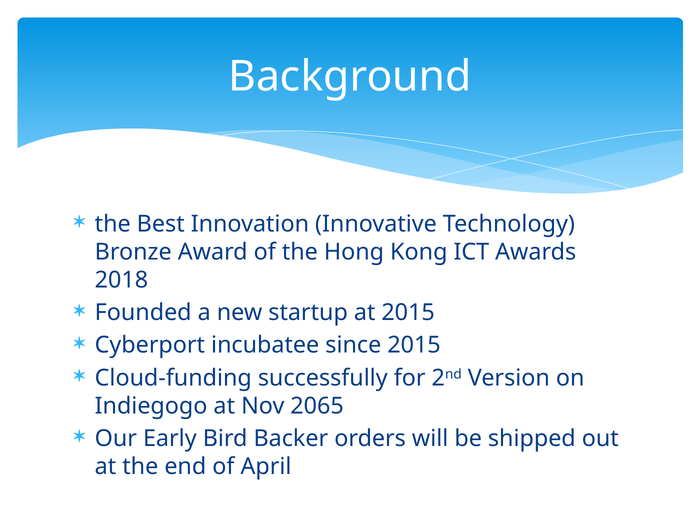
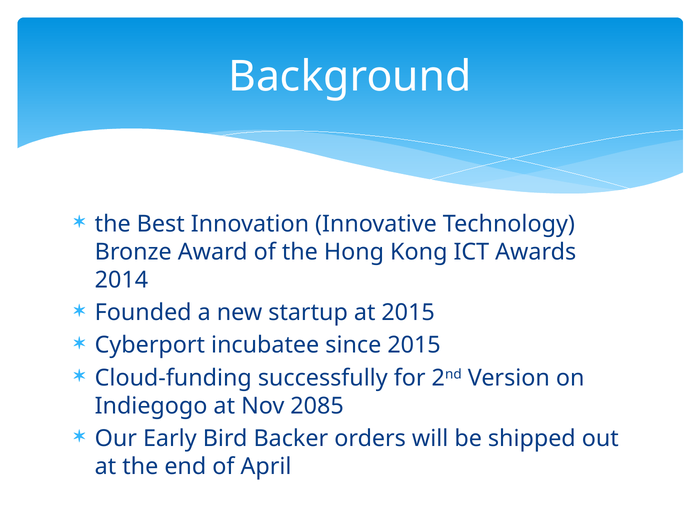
2018: 2018 -> 2014
2065: 2065 -> 2085
